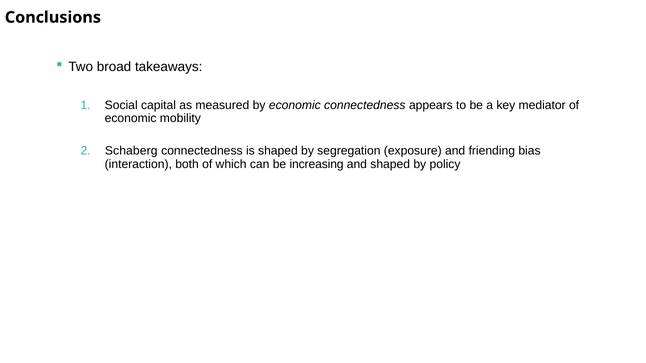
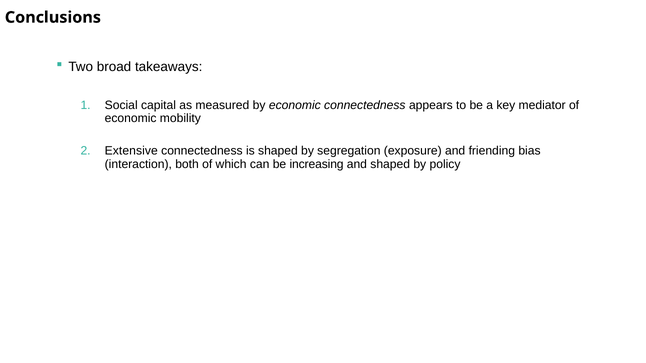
Schaberg: Schaberg -> Extensive
